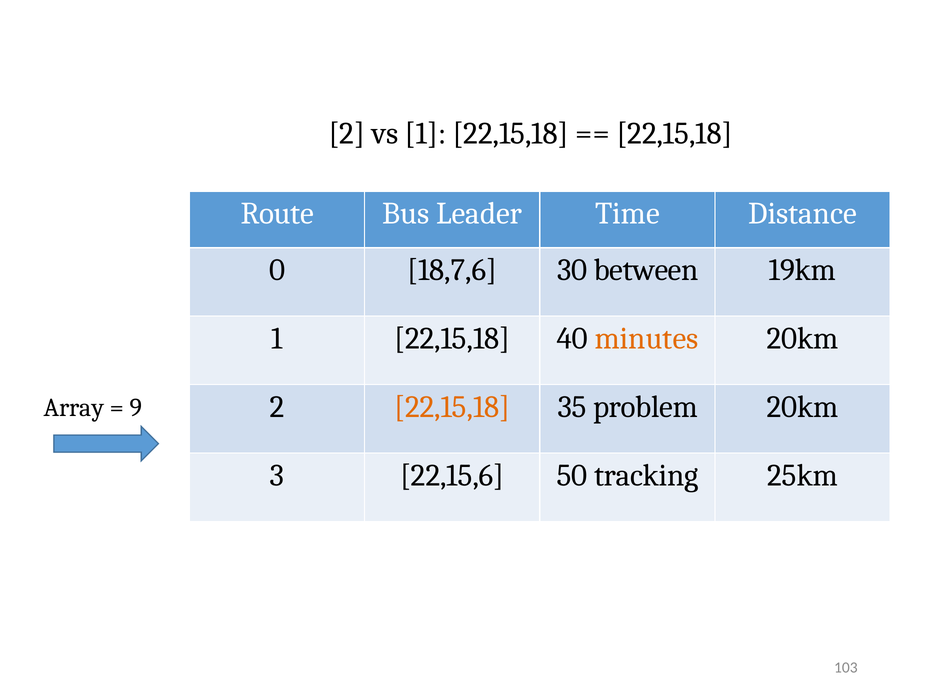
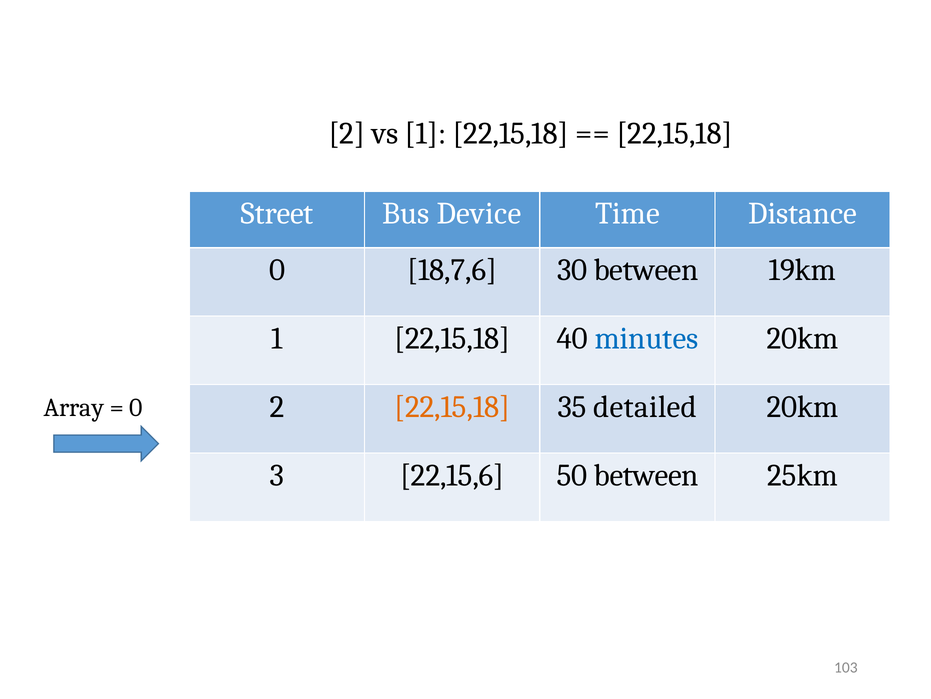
Route: Route -> Street
Leader: Leader -> Device
minutes colour: orange -> blue
problem: problem -> detailed
9 at (136, 407): 9 -> 0
50 tracking: tracking -> between
